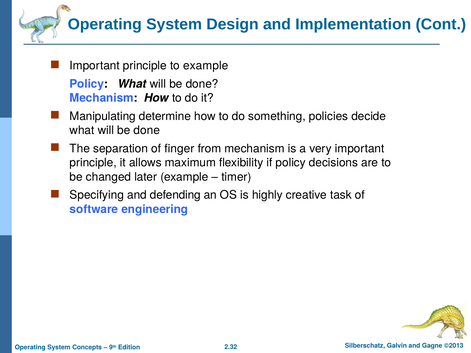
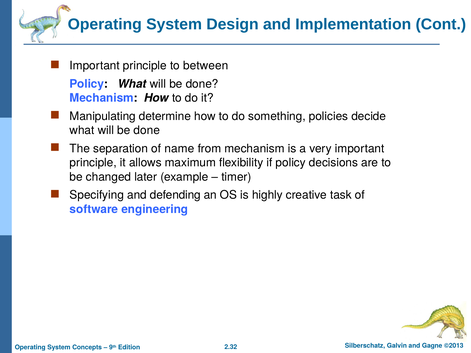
to example: example -> between
finger: finger -> name
